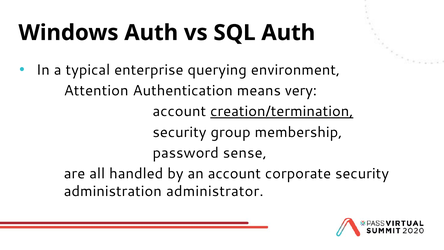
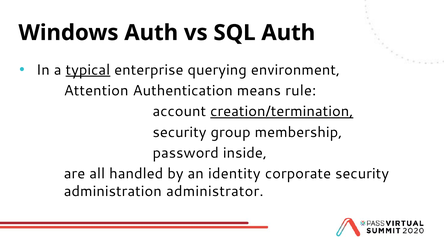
typical underline: none -> present
very: very -> rule
sense: sense -> inside
an account: account -> identity
